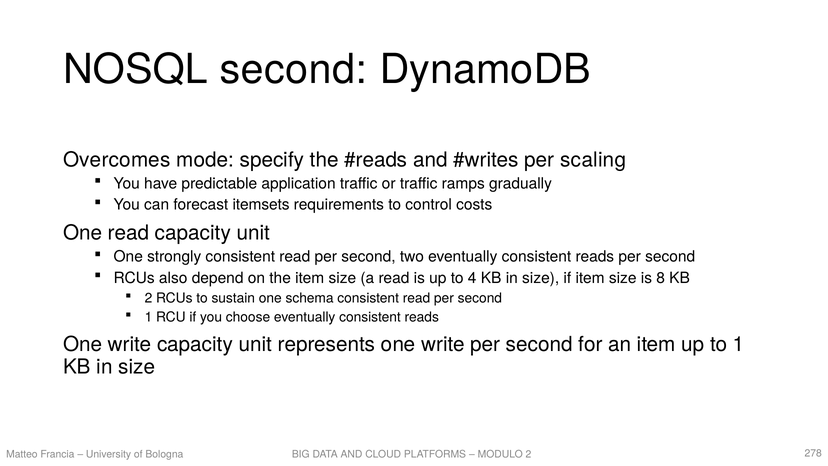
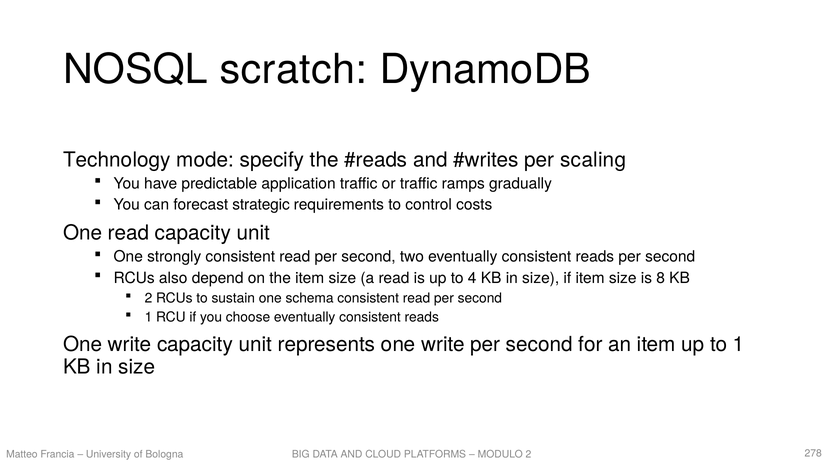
NOSQL second: second -> scratch
Overcomes: Overcomes -> Technology
itemsets: itemsets -> strategic
